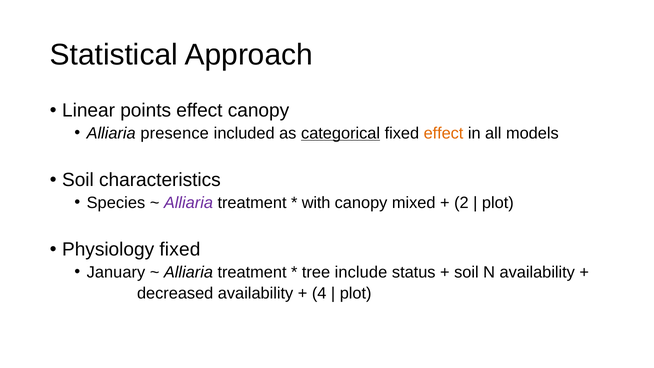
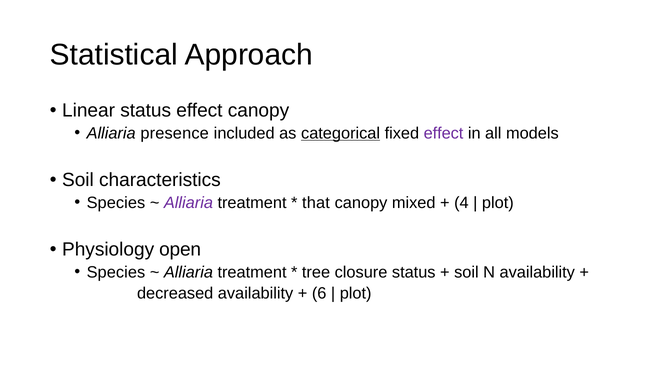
Linear points: points -> status
effect at (444, 133) colour: orange -> purple
with: with -> that
2: 2 -> 4
Physiology fixed: fixed -> open
January at (116, 272): January -> Species
include: include -> closure
4: 4 -> 6
